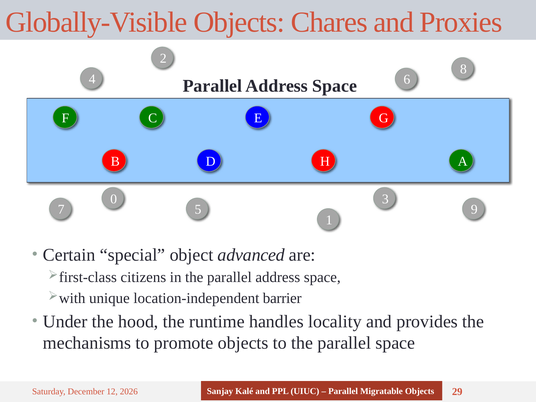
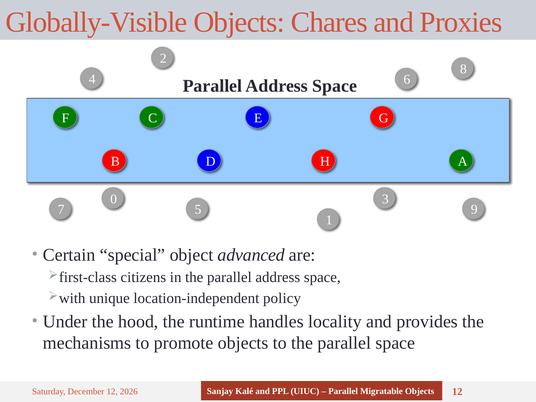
barrier: barrier -> policy
29 at (457, 392): 29 -> 12
